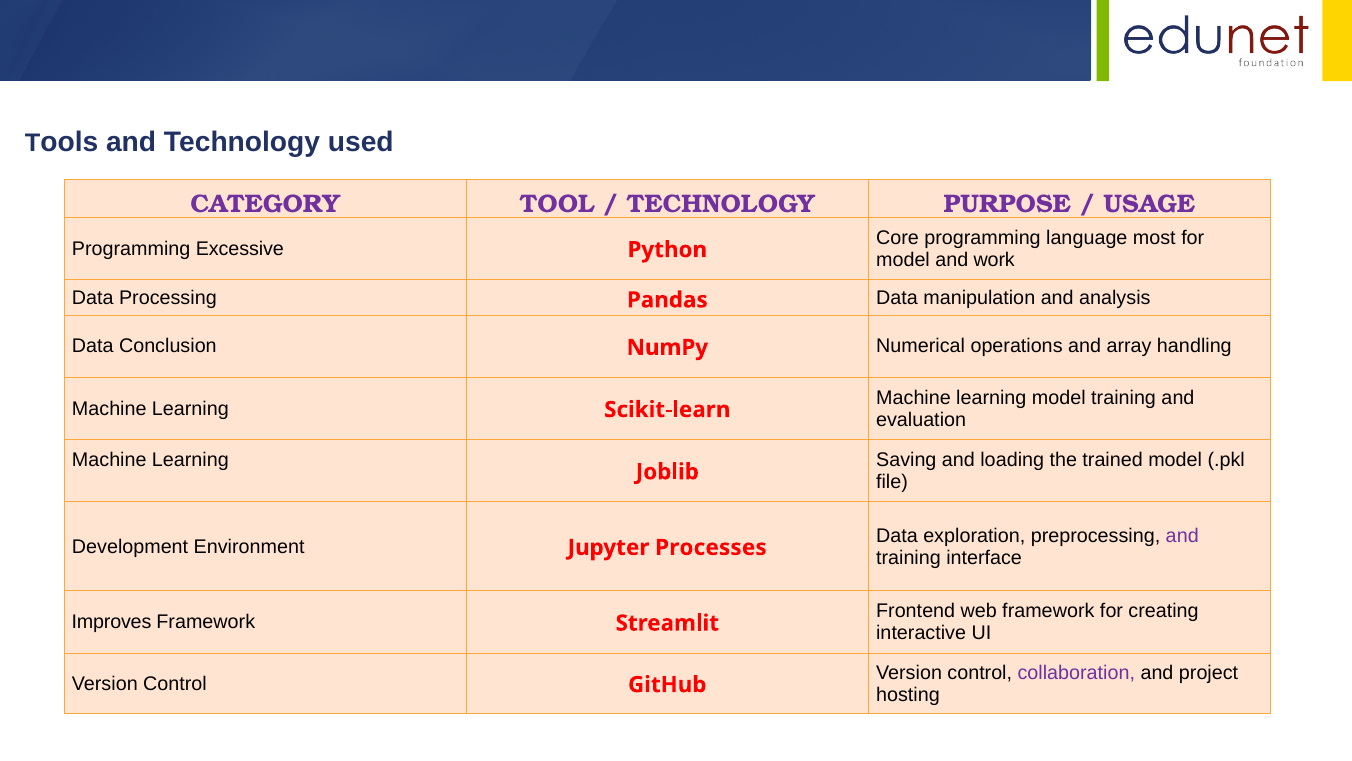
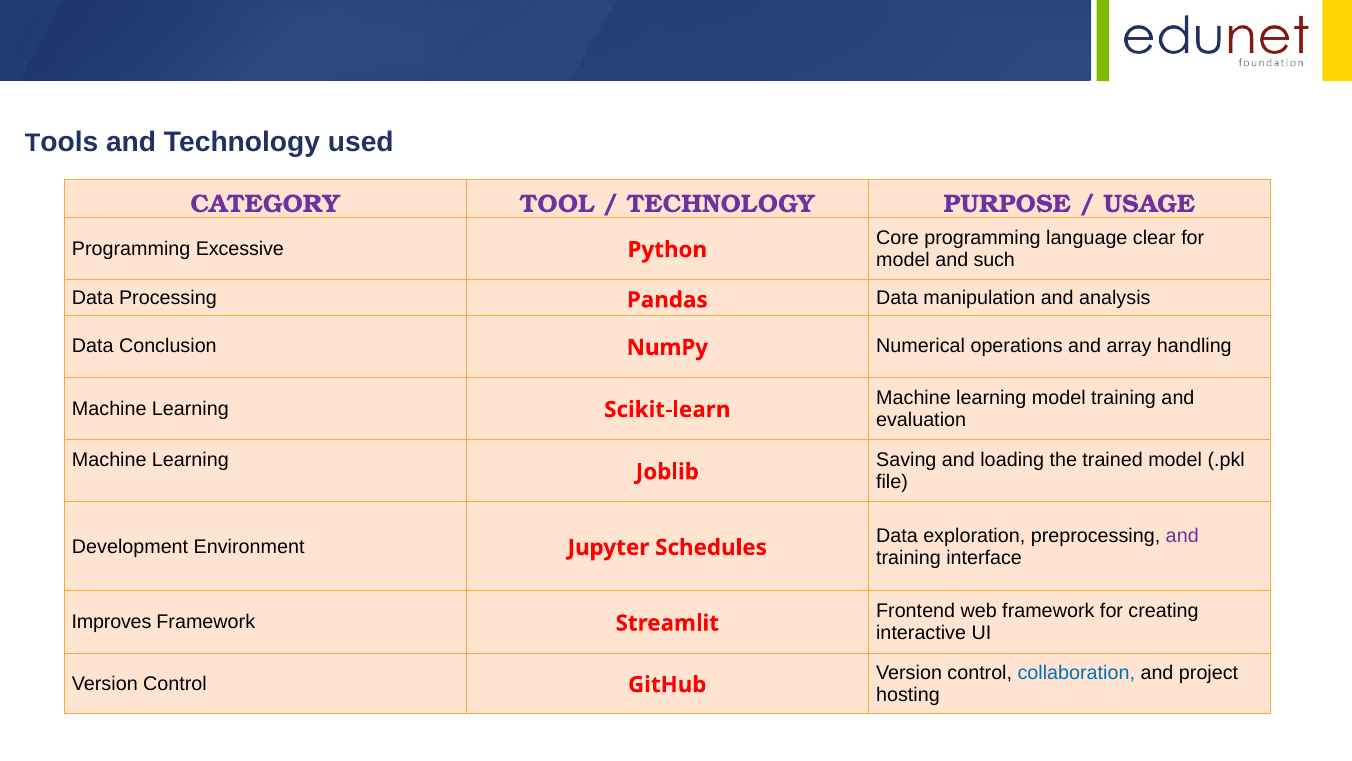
most: most -> clear
work: work -> such
Processes: Processes -> Schedules
collaboration colour: purple -> blue
